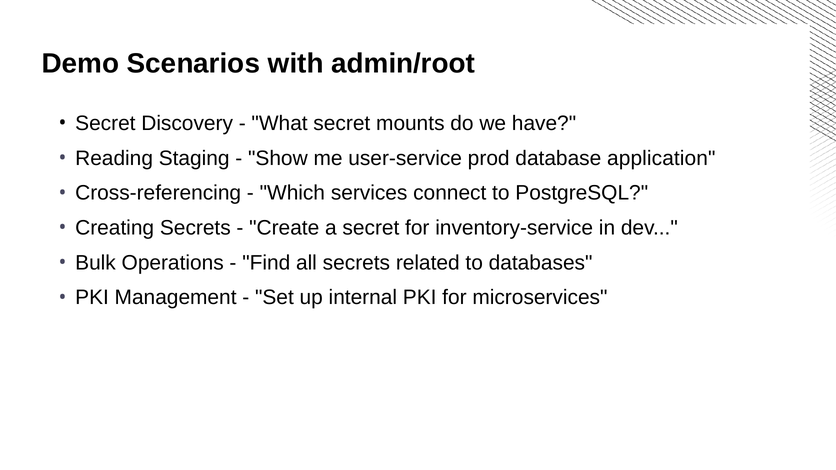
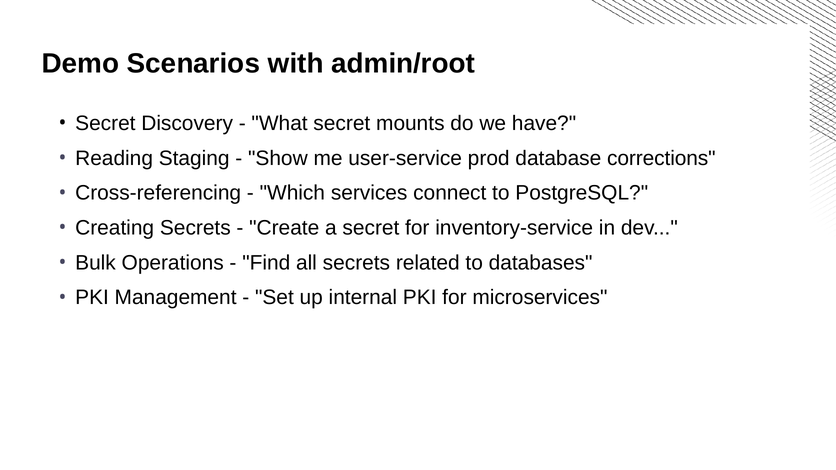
application: application -> corrections
